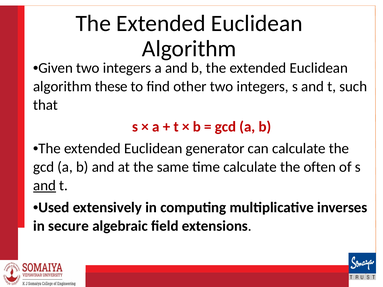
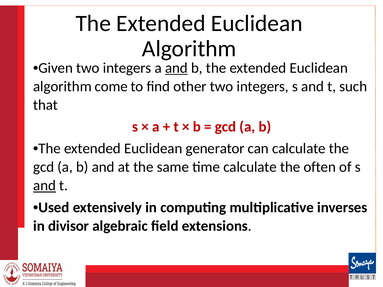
and at (176, 68) underline: none -> present
these: these -> come
secure: secure -> divisor
